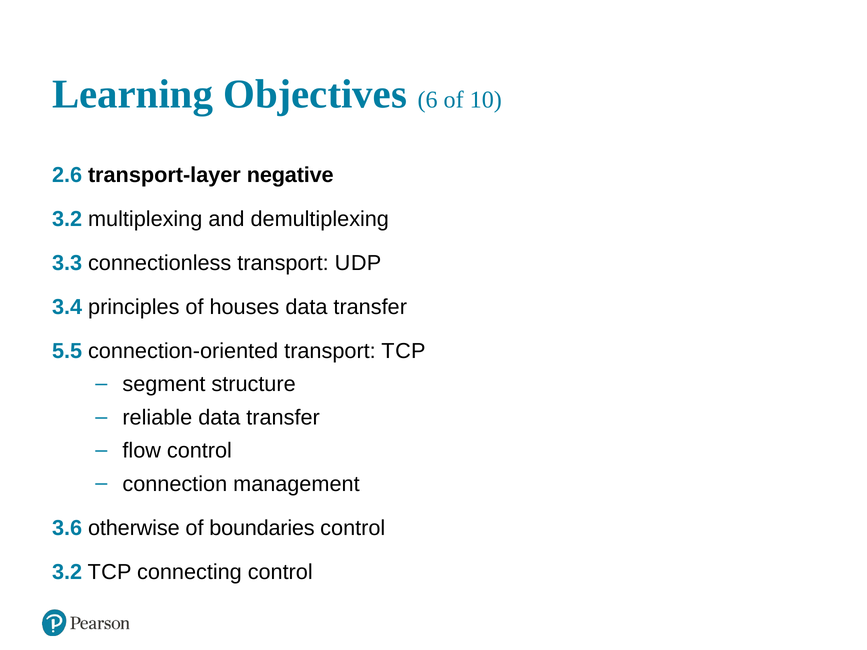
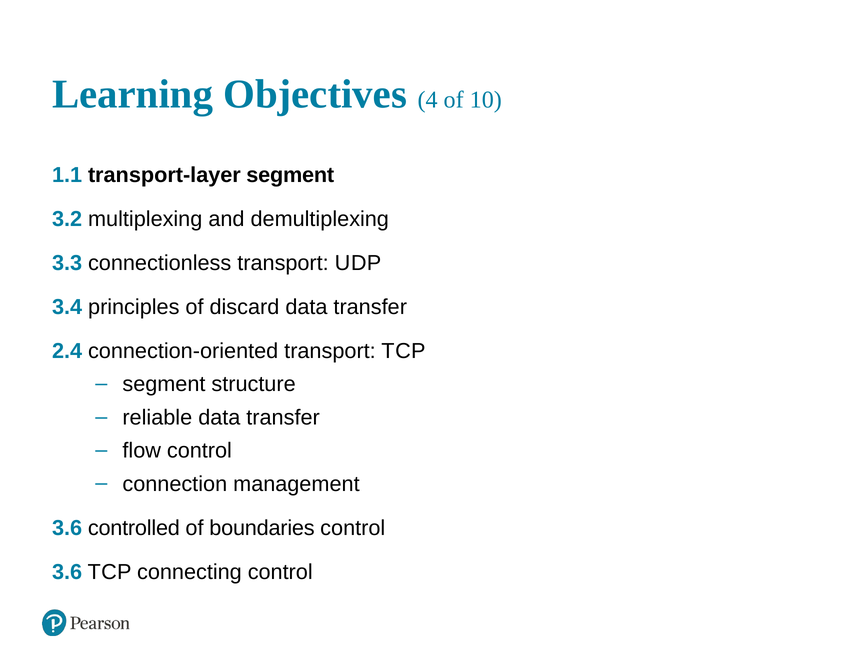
6: 6 -> 4
2.6: 2.6 -> 1.1
transport-layer negative: negative -> segment
houses: houses -> discard
5.5: 5.5 -> 2.4
otherwise: otherwise -> controlled
3.2 at (67, 572): 3.2 -> 3.6
